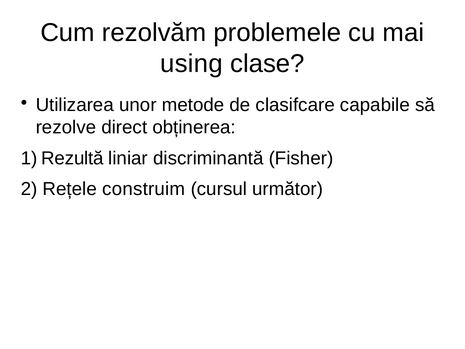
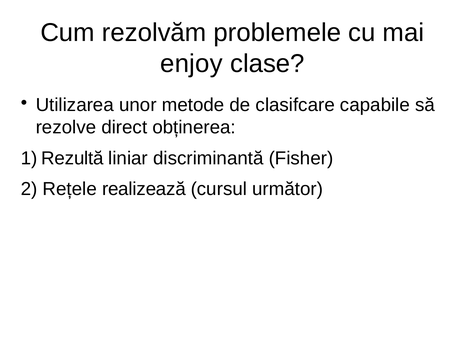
using: using -> enjoy
construim: construim -> realizează
